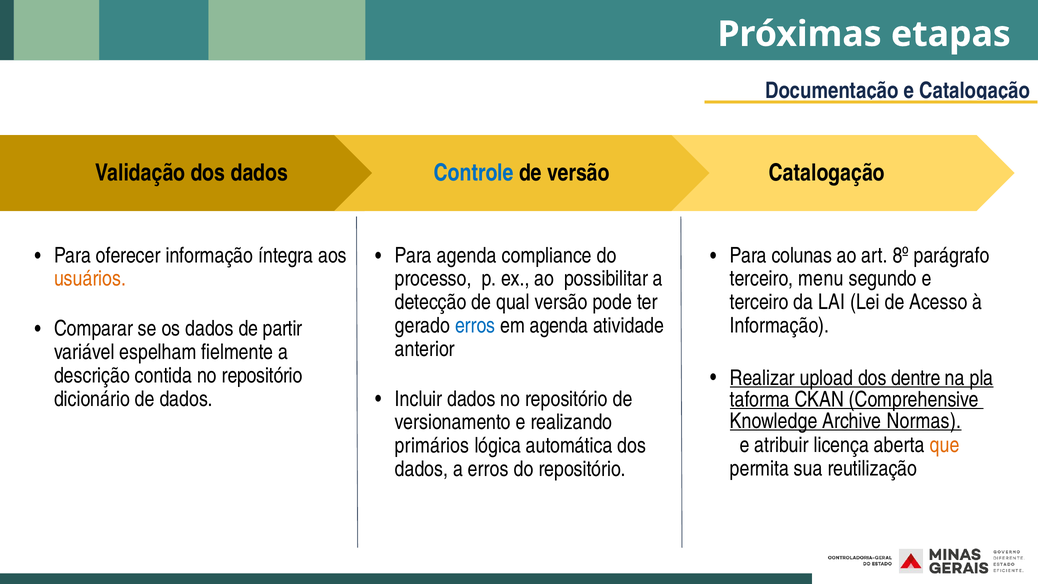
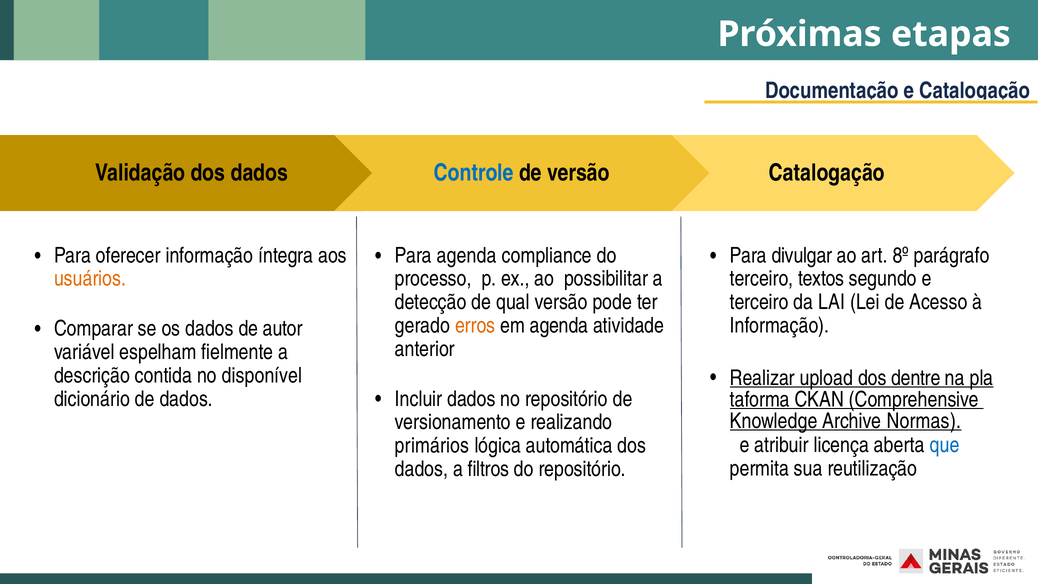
colunas: colunas -> divulgar
menu: menu -> textos
erros at (475, 325) colour: blue -> orange
partir: partir -> autor
contida no repositório: repositório -> disponível
que colour: orange -> blue
a erros: erros -> filtros
